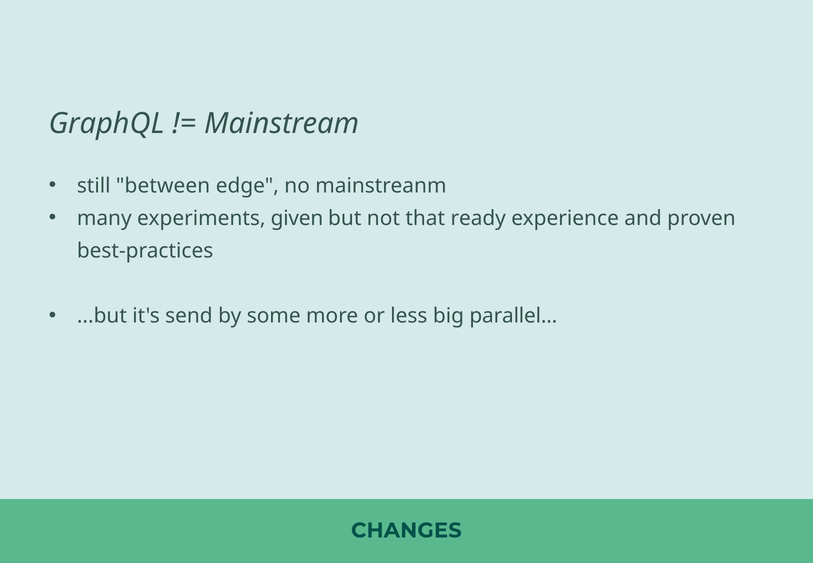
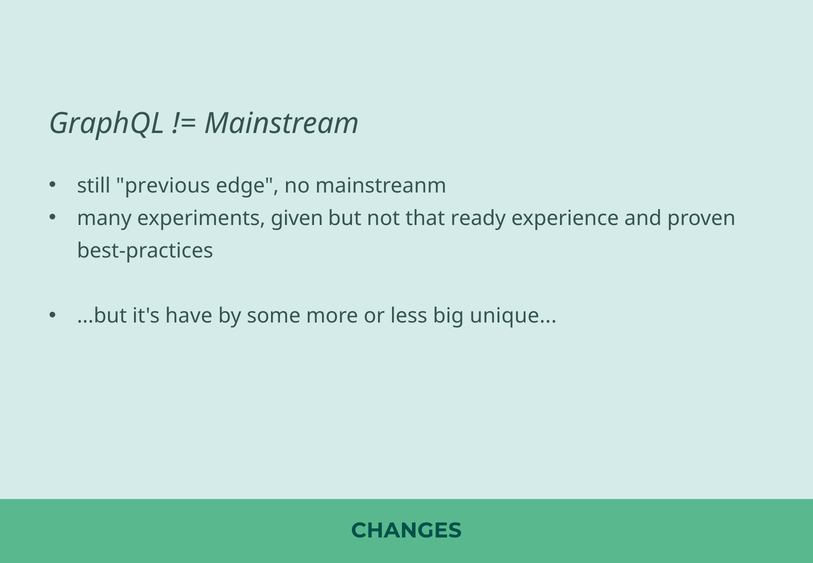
between: between -> previous
send: send -> have
parallel: parallel -> unique
